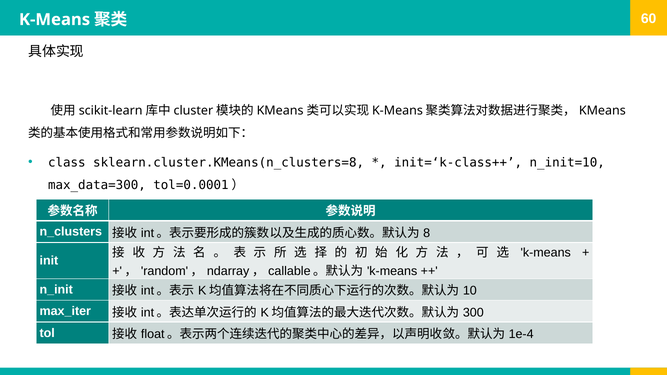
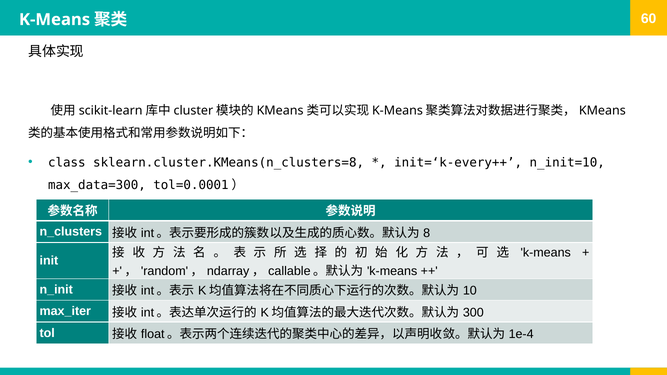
init=‘k-class++: init=‘k-class++ -> init=‘k-every++
